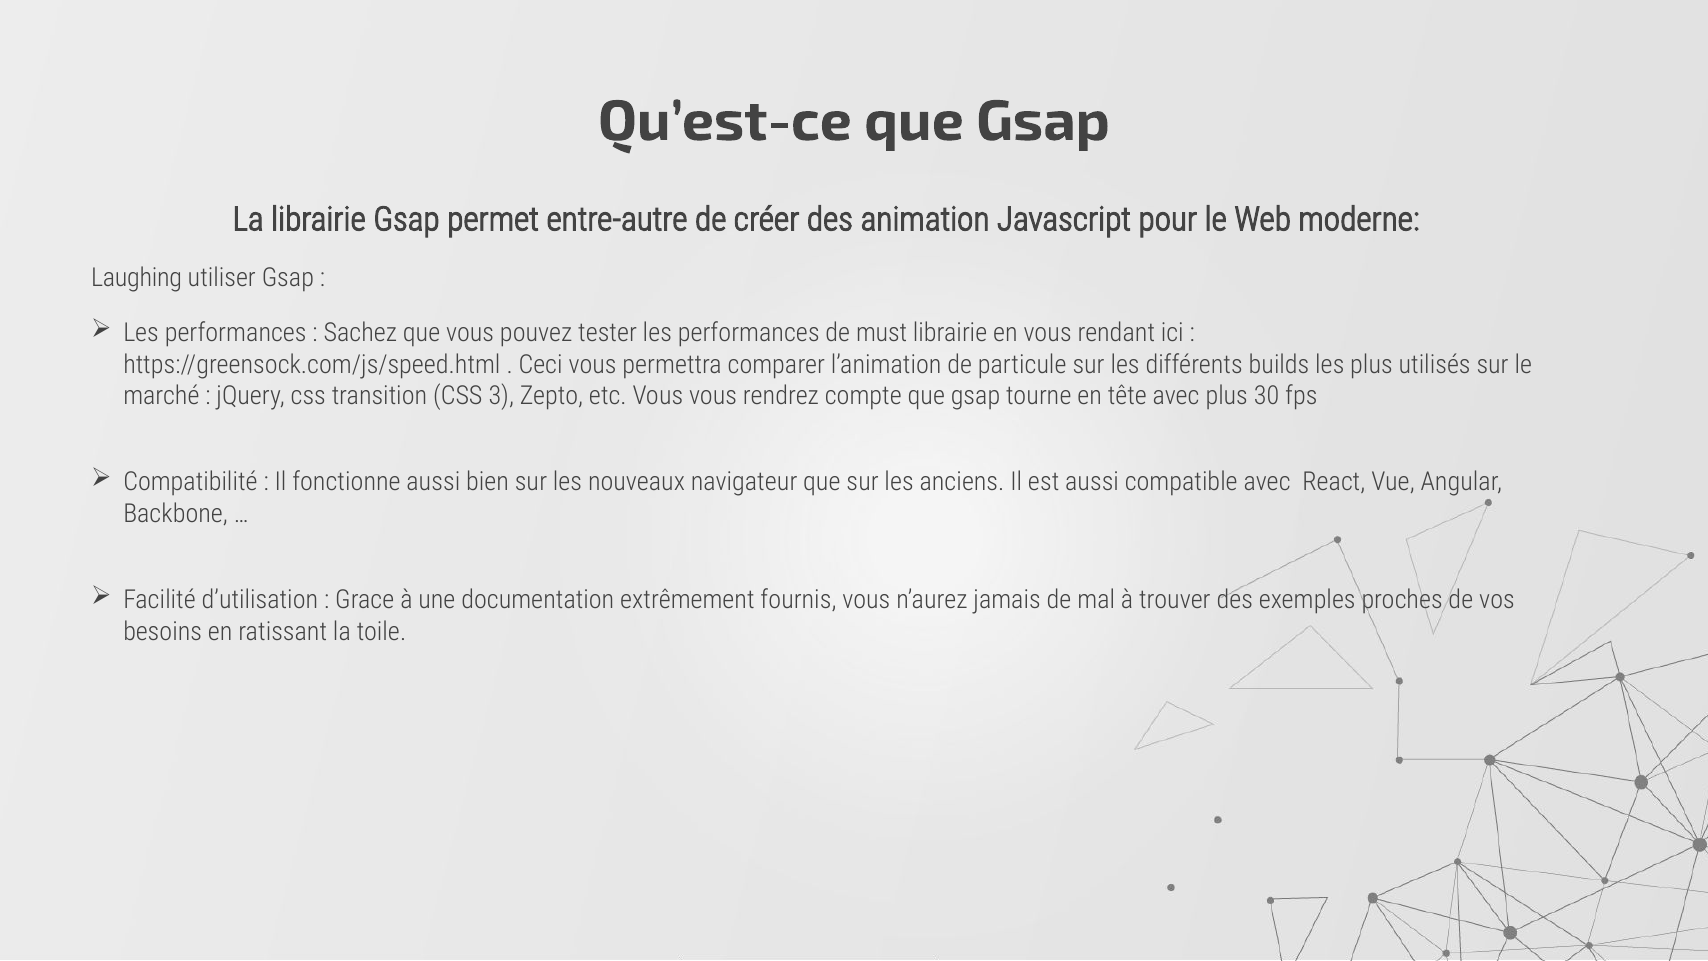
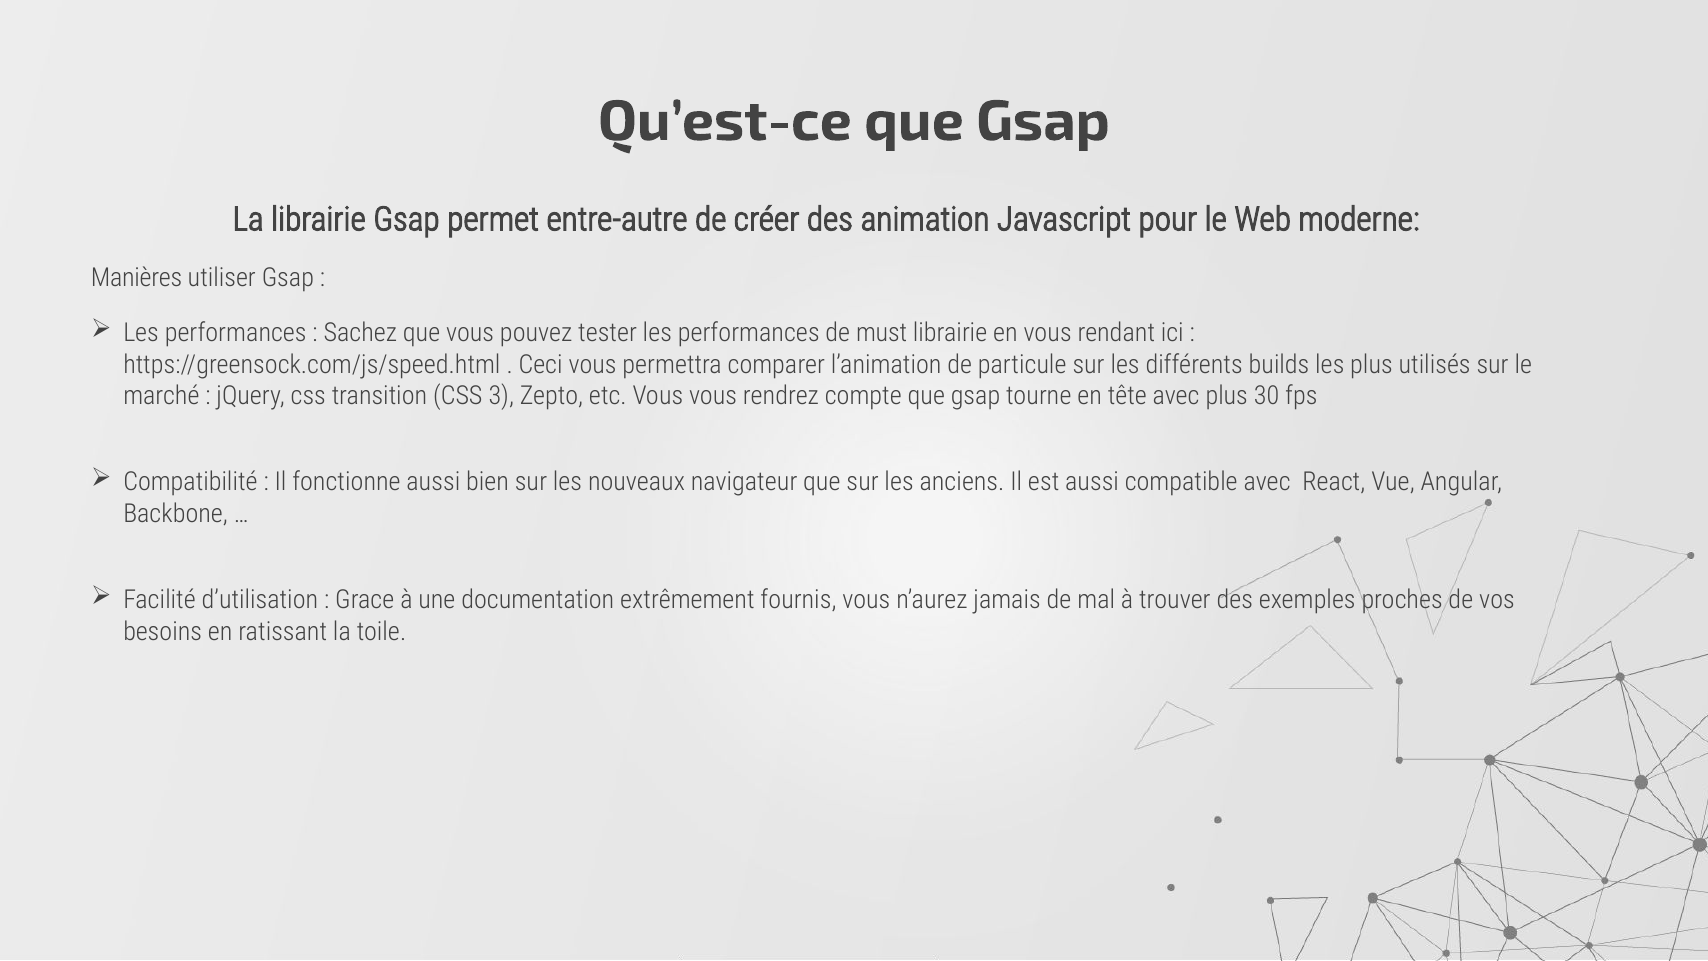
Laughing: Laughing -> Manières
